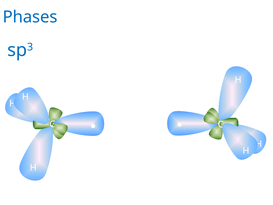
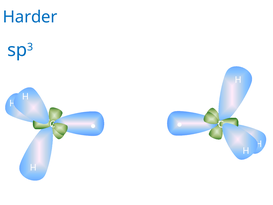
Phases: Phases -> Harder
